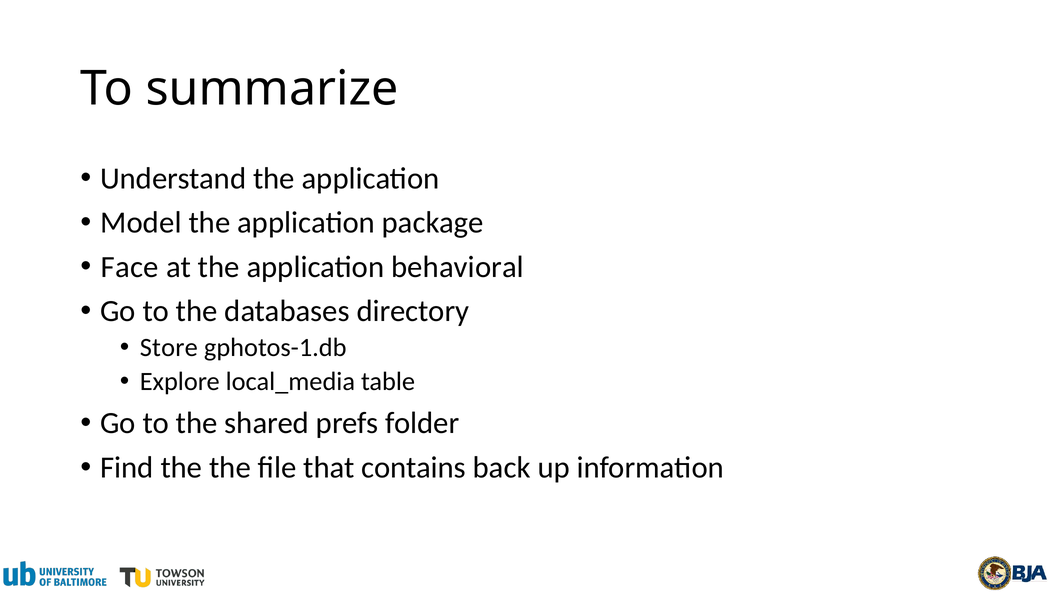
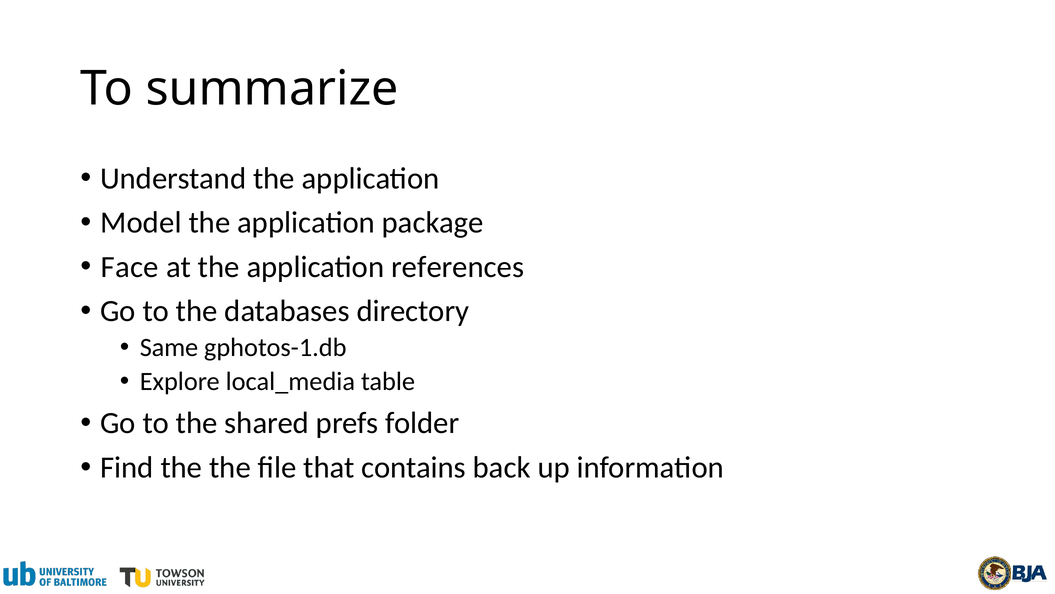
behavioral: behavioral -> references
Store: Store -> Same
